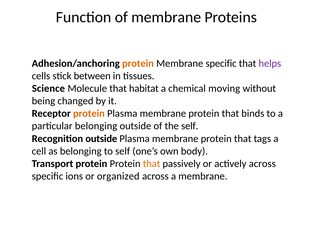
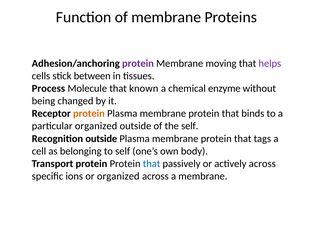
protein at (138, 63) colour: orange -> purple
Membrane specific: specific -> moving
Science: Science -> Process
habitat: habitat -> known
moving: moving -> enzyme
particular belonging: belonging -> organized
that at (152, 163) colour: orange -> blue
